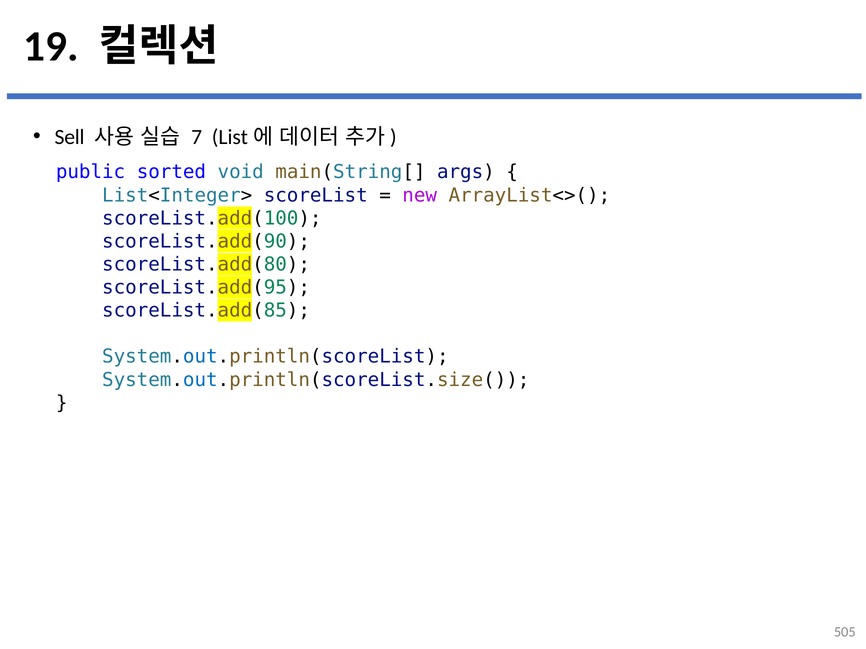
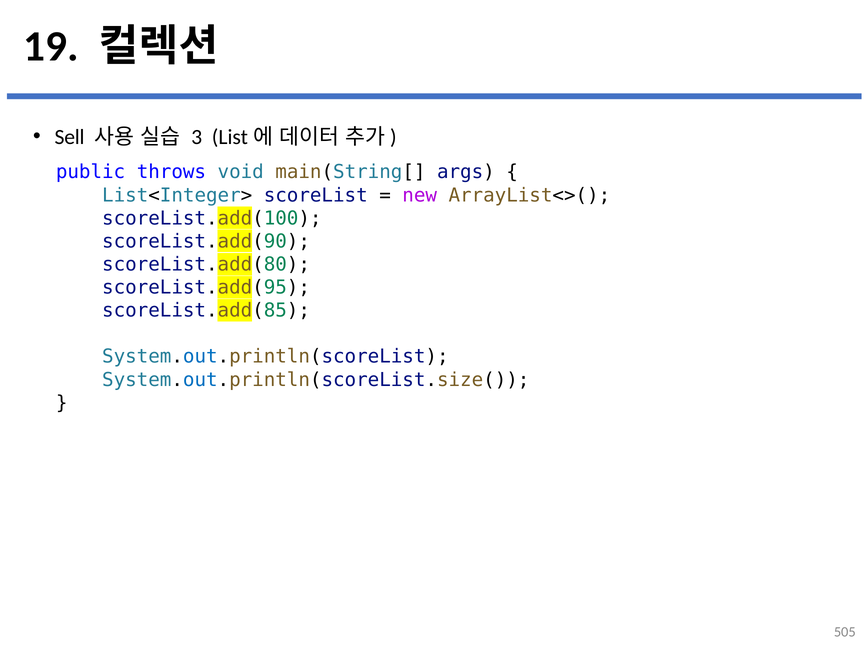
7: 7 -> 3
sorted: sorted -> throws
